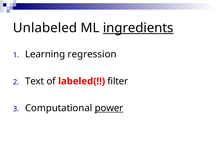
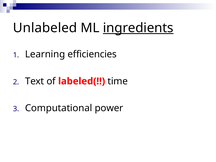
regression: regression -> efficiencies
filter: filter -> time
power underline: present -> none
